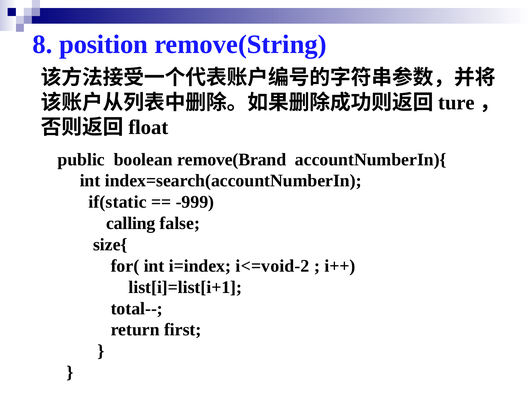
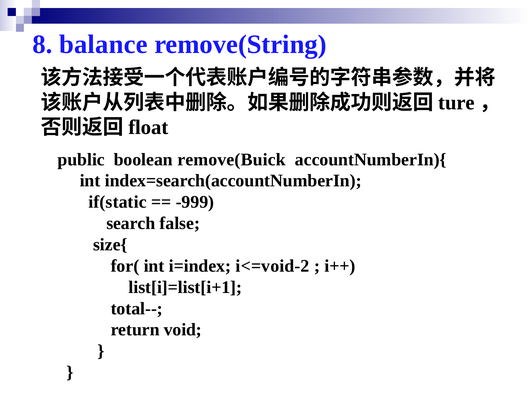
position: position -> balance
remove(Brand: remove(Brand -> remove(Buick
calling: calling -> search
first: first -> void
